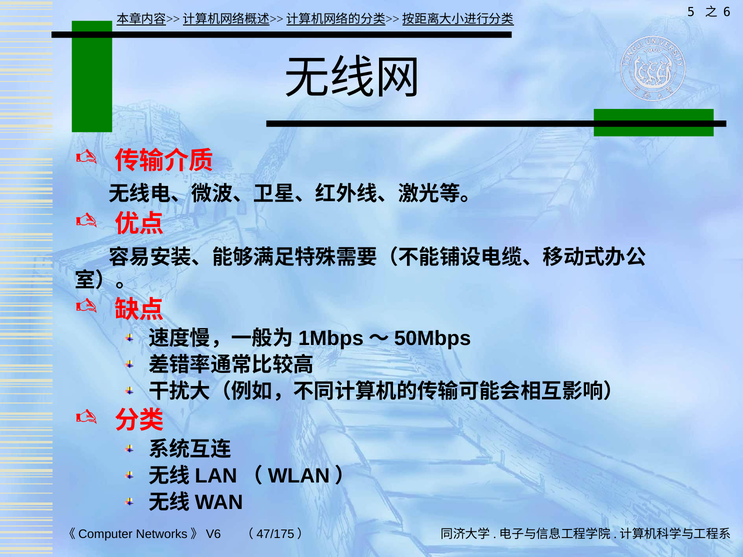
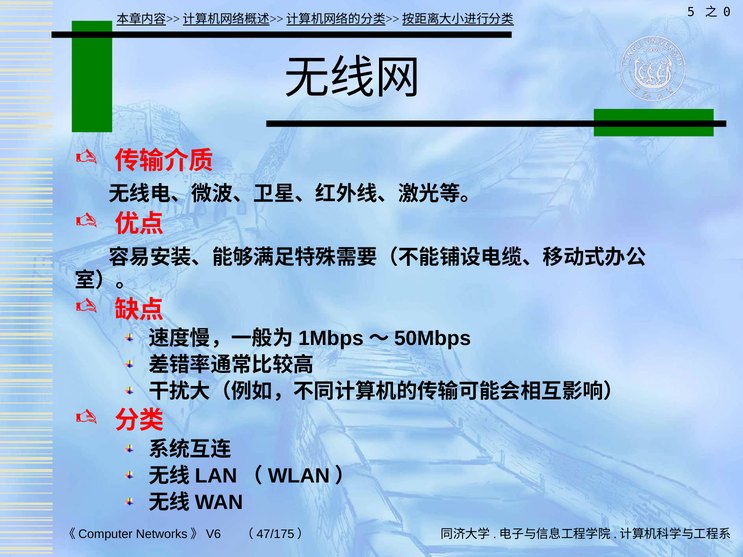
6: 6 -> 0
